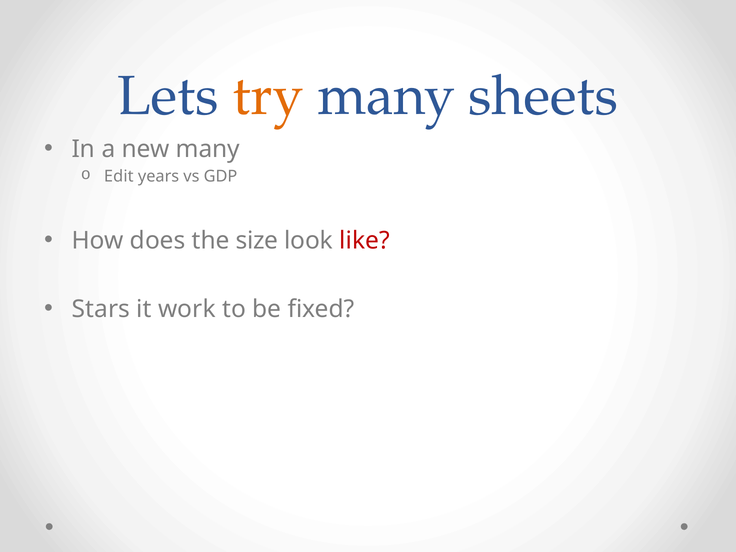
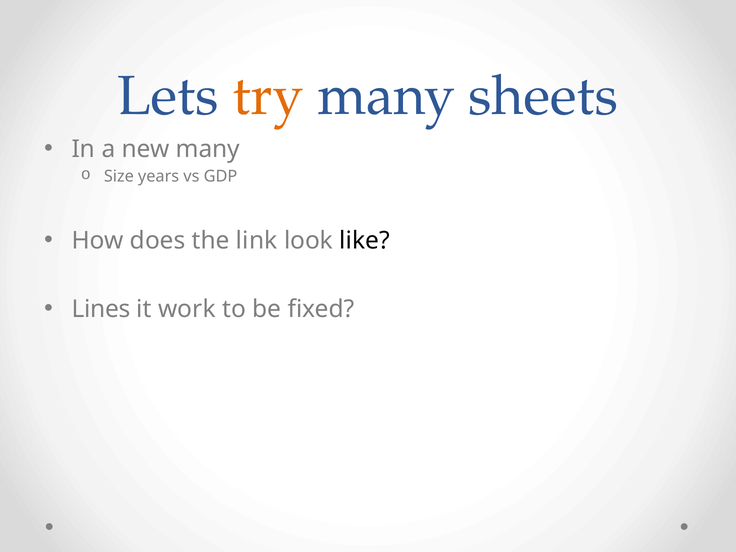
Edit: Edit -> Size
size: size -> link
like colour: red -> black
Stars: Stars -> Lines
